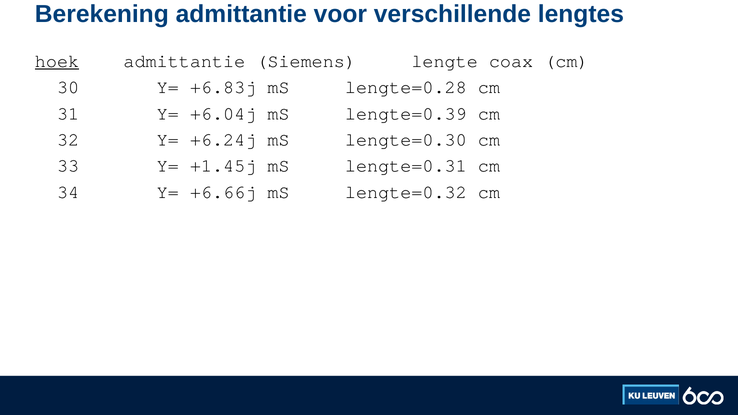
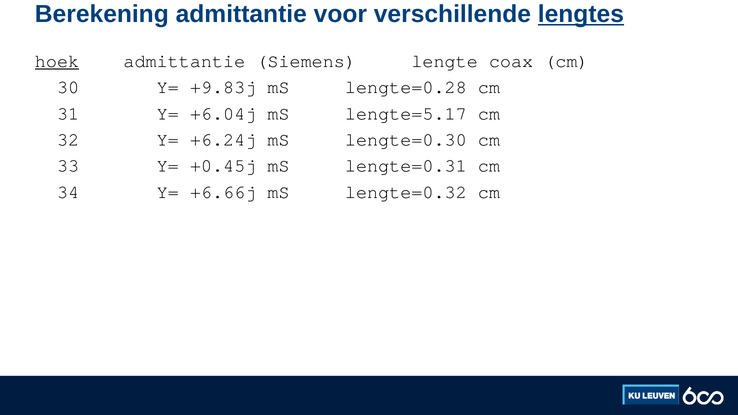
lengtes underline: none -> present
+6.83j: +6.83j -> +9.83j
lengte=0.39: lengte=0.39 -> lengte=5.17
+1.45j: +1.45j -> +0.45j
